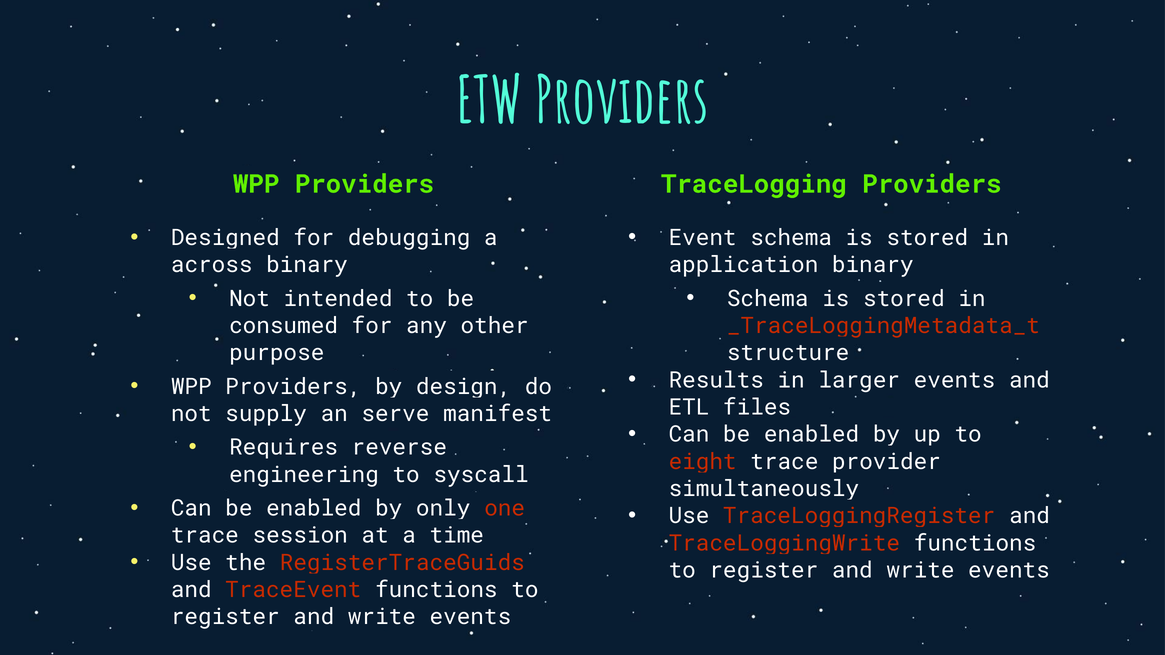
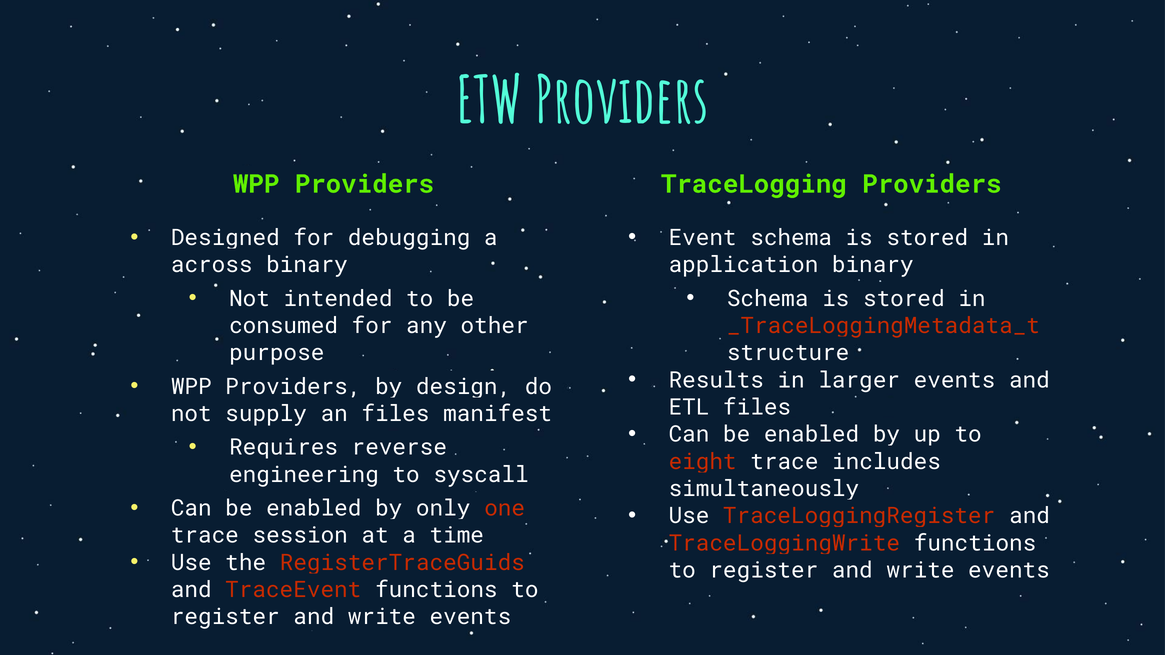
an serve: serve -> files
provider: provider -> includes
